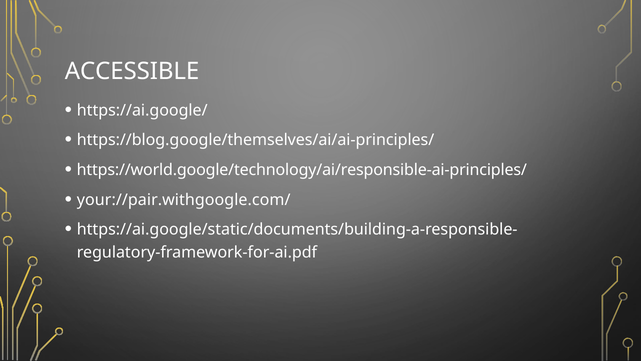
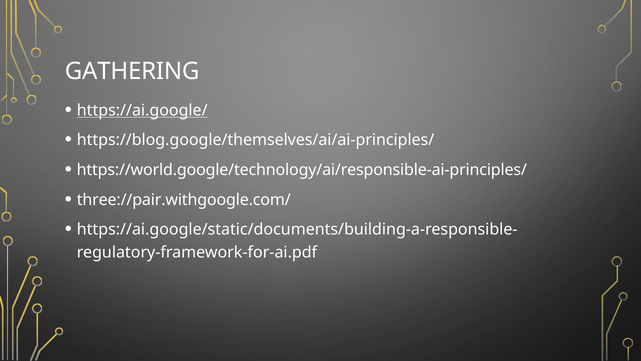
ACCESSIBLE: ACCESSIBLE -> GATHERING
https://ai.google/ underline: none -> present
your://pair.withgoogle.com/: your://pair.withgoogle.com/ -> three://pair.withgoogle.com/
